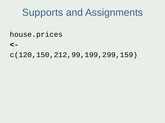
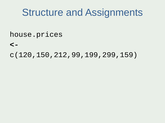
Supports: Supports -> Structure
